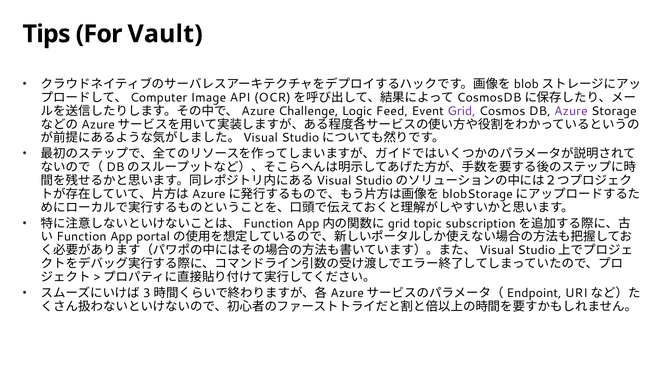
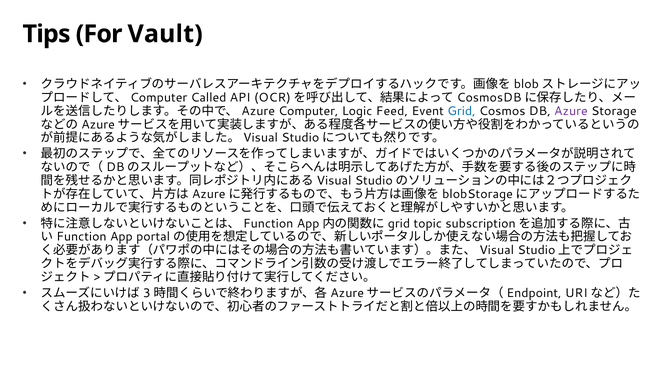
Image: Image -> Called
Challenge: Challenge -> Computer
Grid colour: purple -> blue
